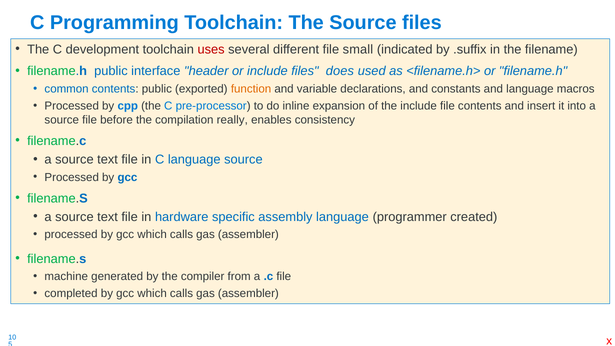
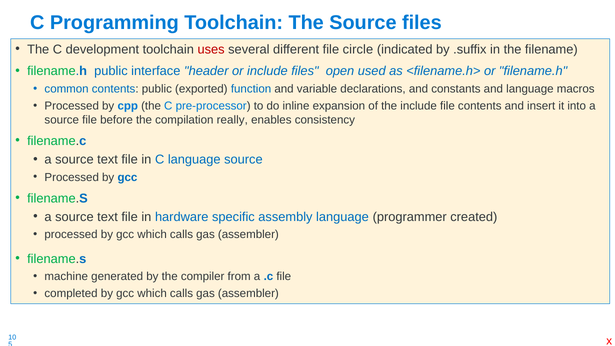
small: small -> circle
does: does -> open
function colour: orange -> blue
